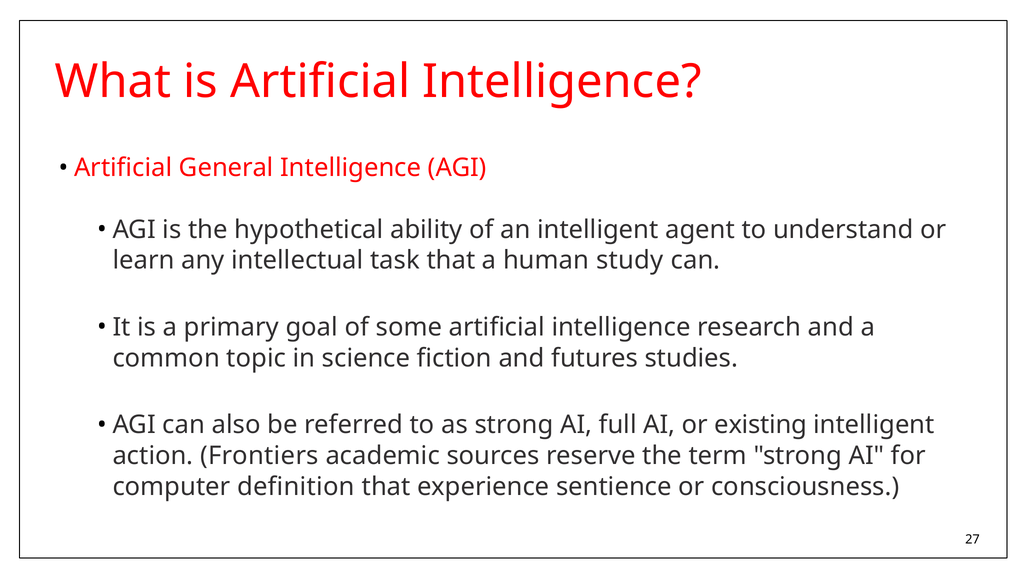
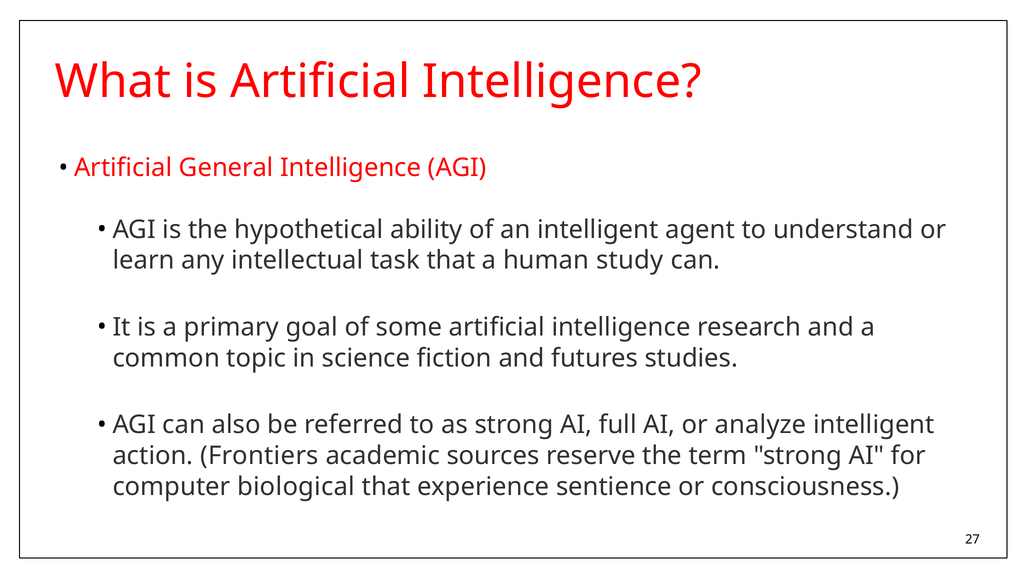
existing: existing -> analyze
definition: definition -> biological
